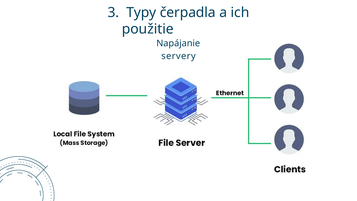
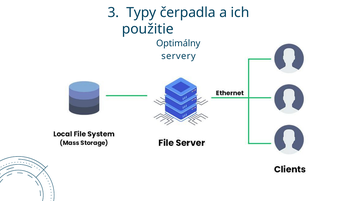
Napájanie: Napájanie -> Optimálny
